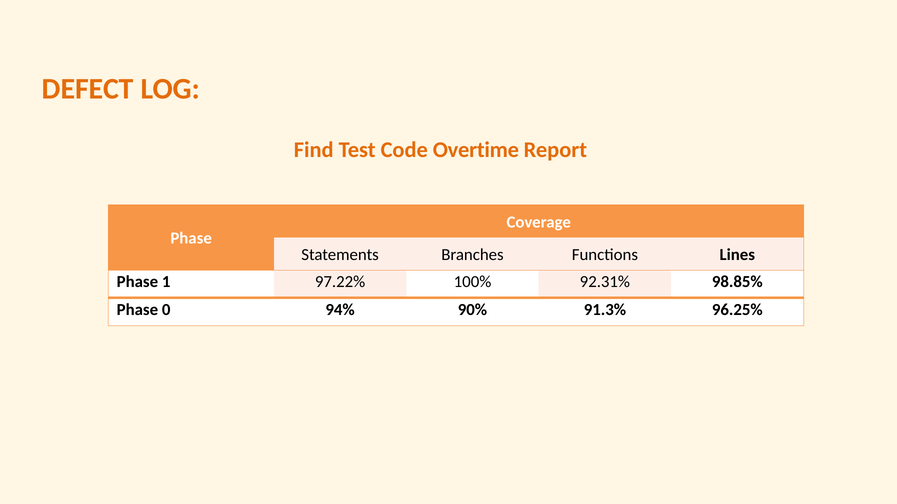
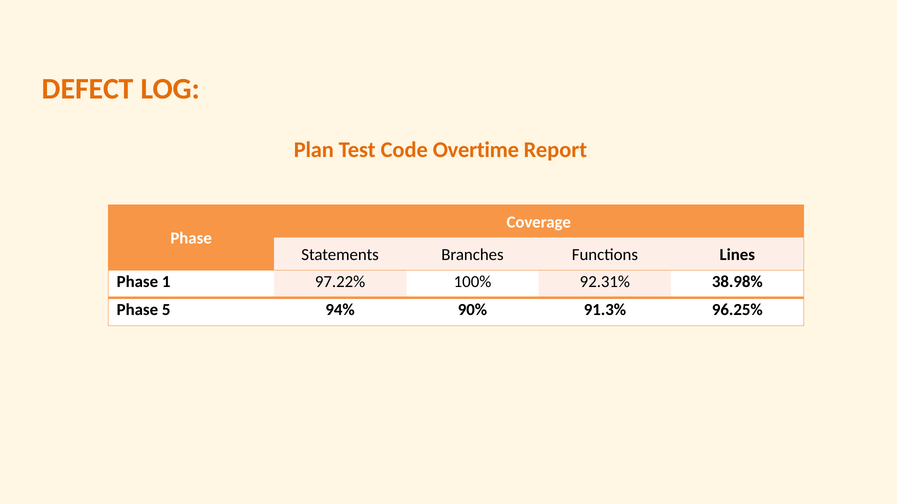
Find: Find -> Plan
98.85%: 98.85% -> 38.98%
0: 0 -> 5
